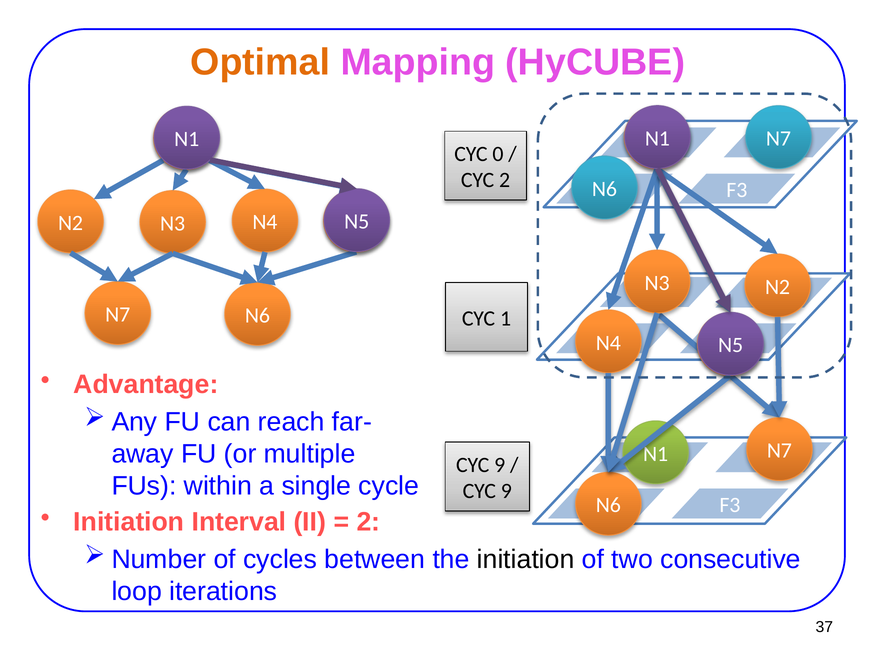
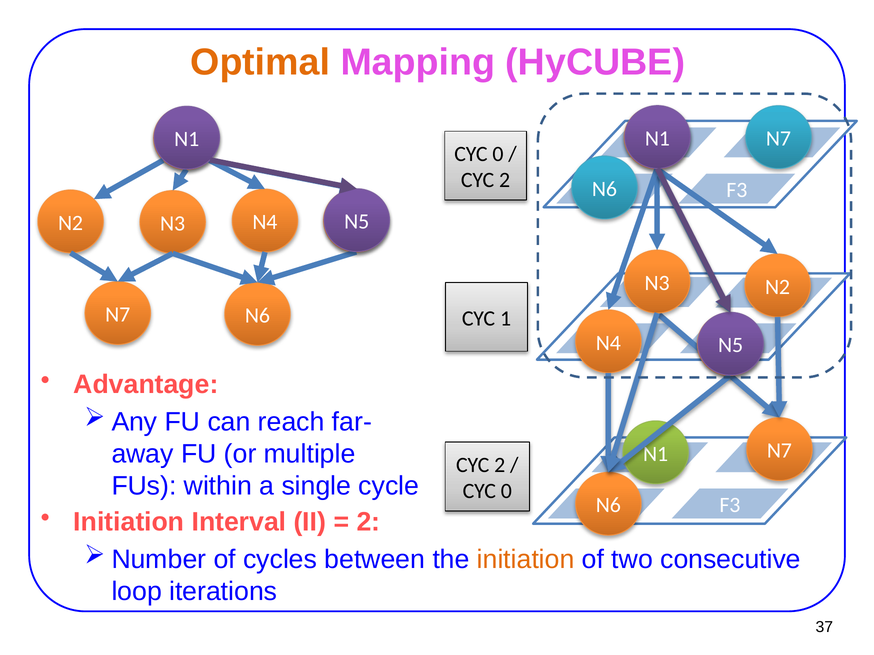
9 at (500, 465): 9 -> 2
9 at (506, 492): 9 -> 0
initiation at (526, 560) colour: black -> orange
